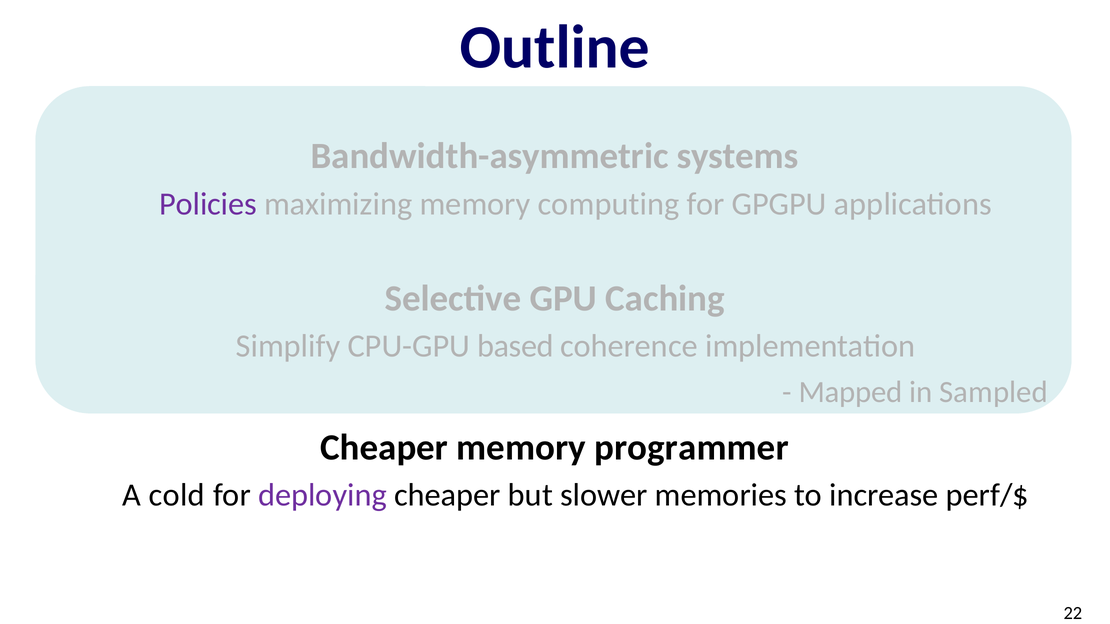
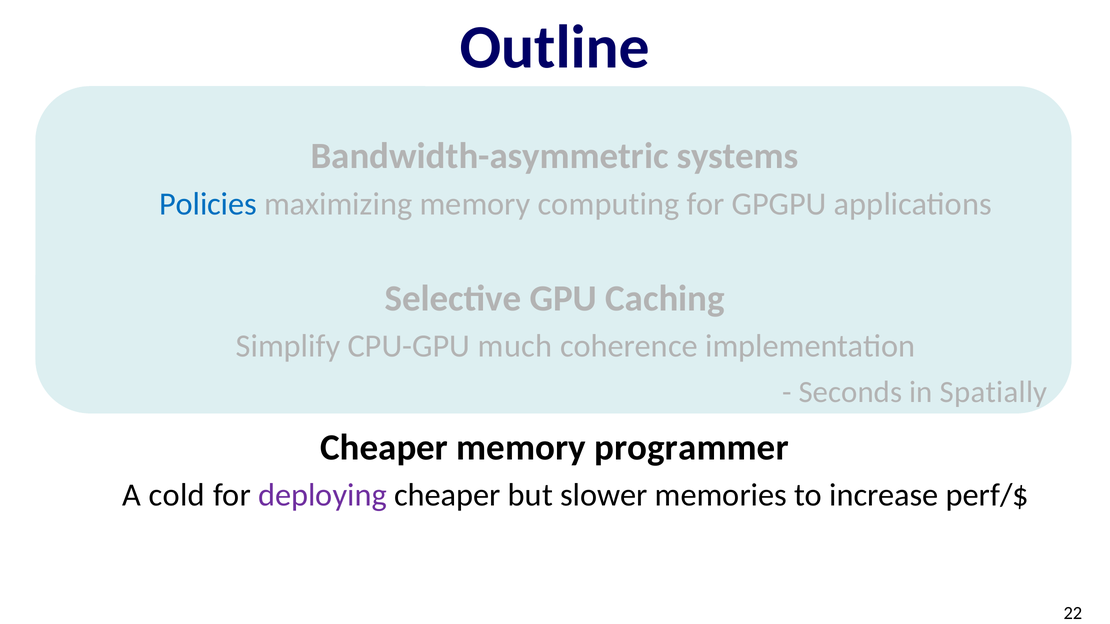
Policies colour: purple -> blue
based: based -> much
Mapped: Mapped -> Seconds
Sampled: Sampled -> Spatially
